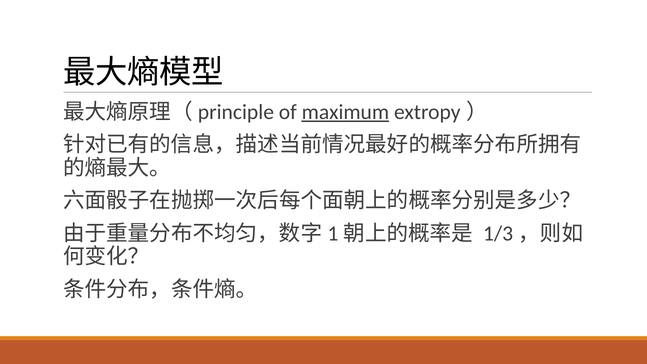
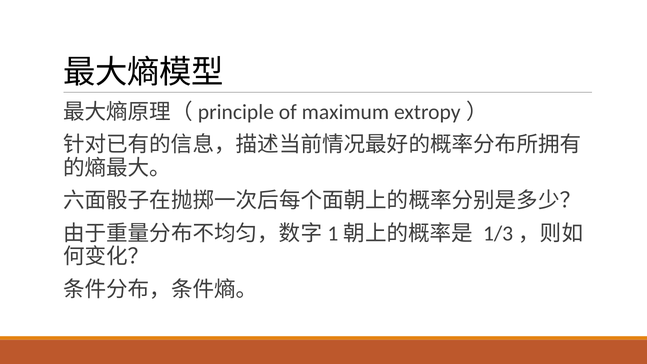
maximum underline: present -> none
